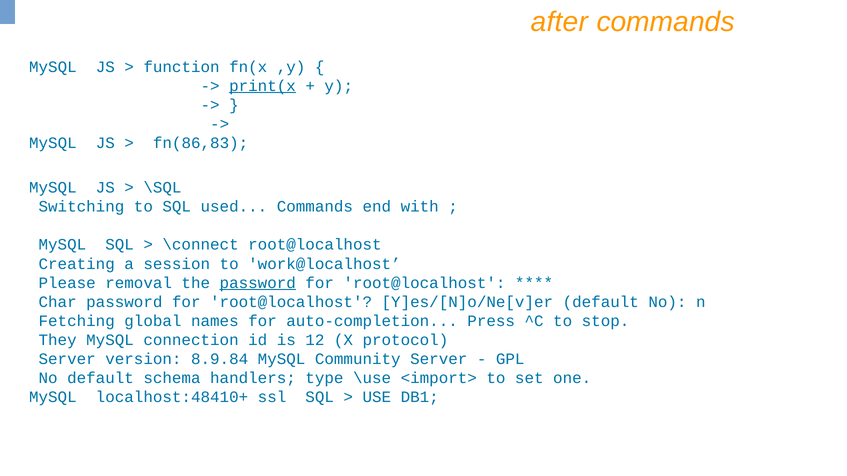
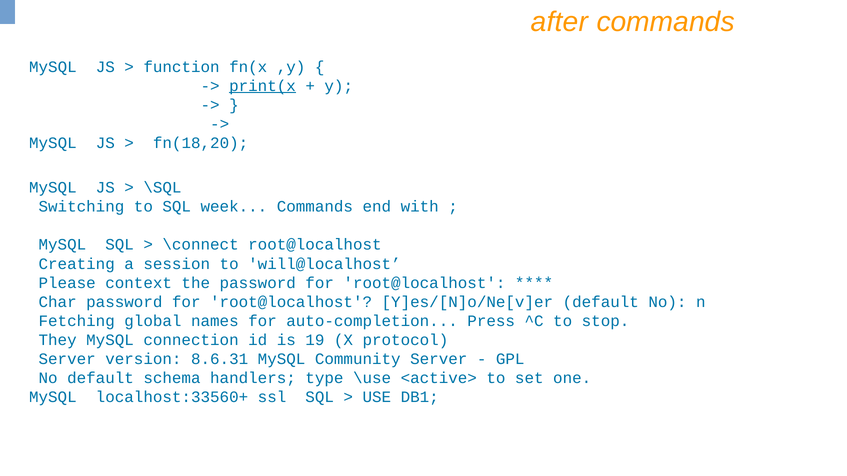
fn(86,83: fn(86,83 -> fn(18,20
used: used -> week
work@localhost: work@localhost -> will@localhost
removal: removal -> context
password at (258, 283) underline: present -> none
12: 12 -> 19
8.9.84: 8.9.84 -> 8.6.31
<import>: <import> -> <active>
localhost:48410+: localhost:48410+ -> localhost:33560+
